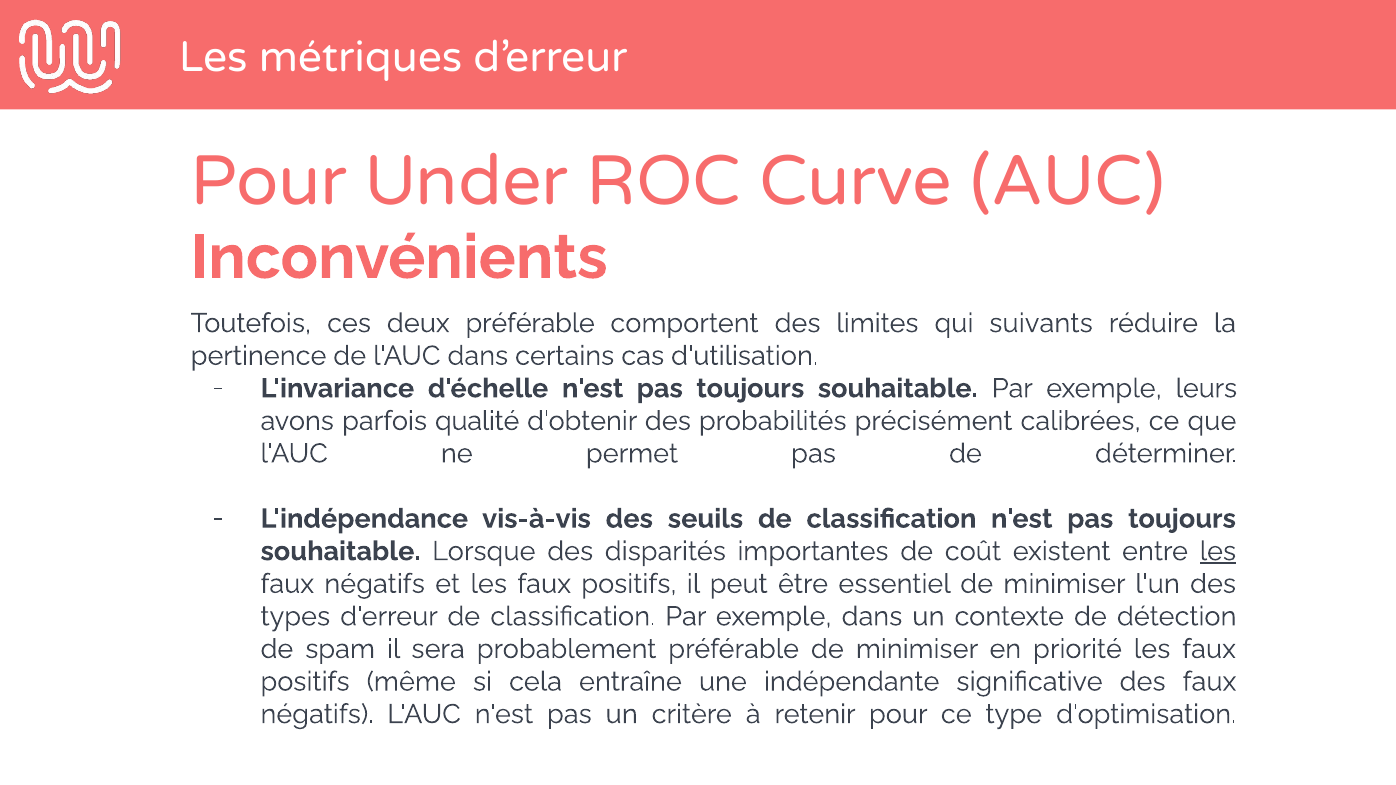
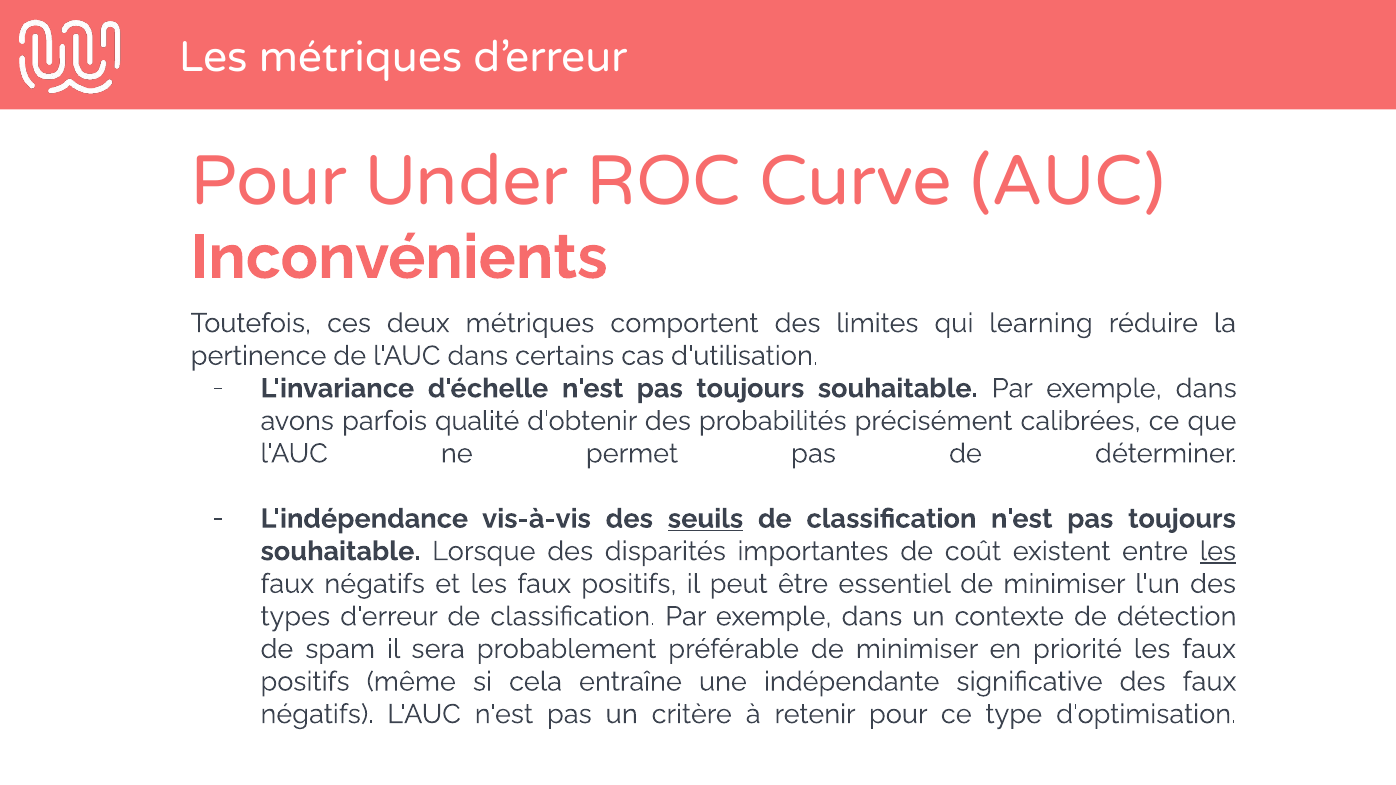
deux préférable: préférable -> métriques
suivants: suivants -> learning
souhaitable Par exemple leurs: leurs -> dans
seuils underline: none -> present
